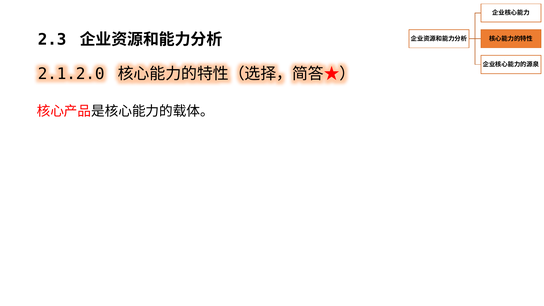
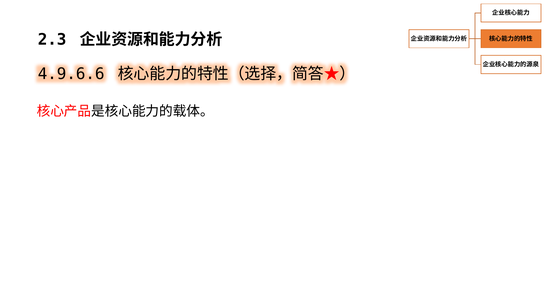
2.1.2.0: 2.1.2.0 -> 4.9.6.6
